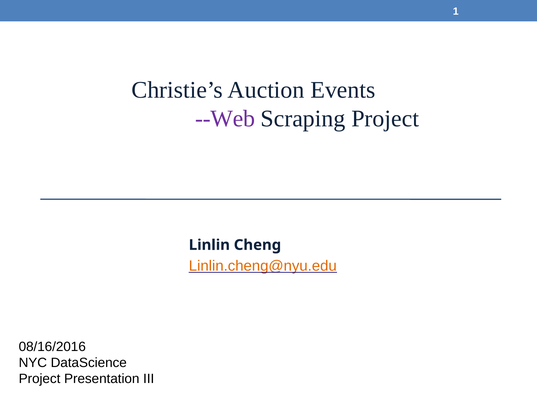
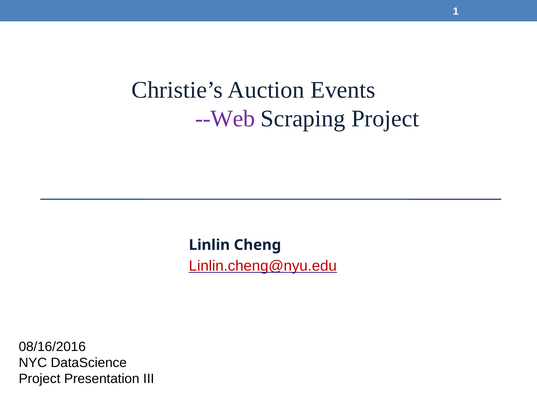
Linlin.cheng@nyu.edu colour: orange -> red
